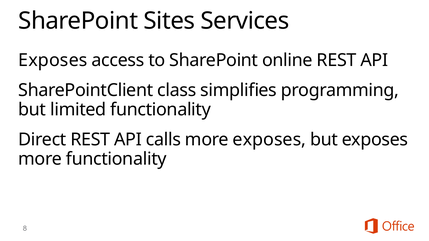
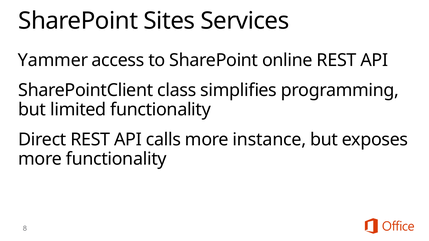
Exposes at (53, 61): Exposes -> Yammer
more exposes: exposes -> instance
